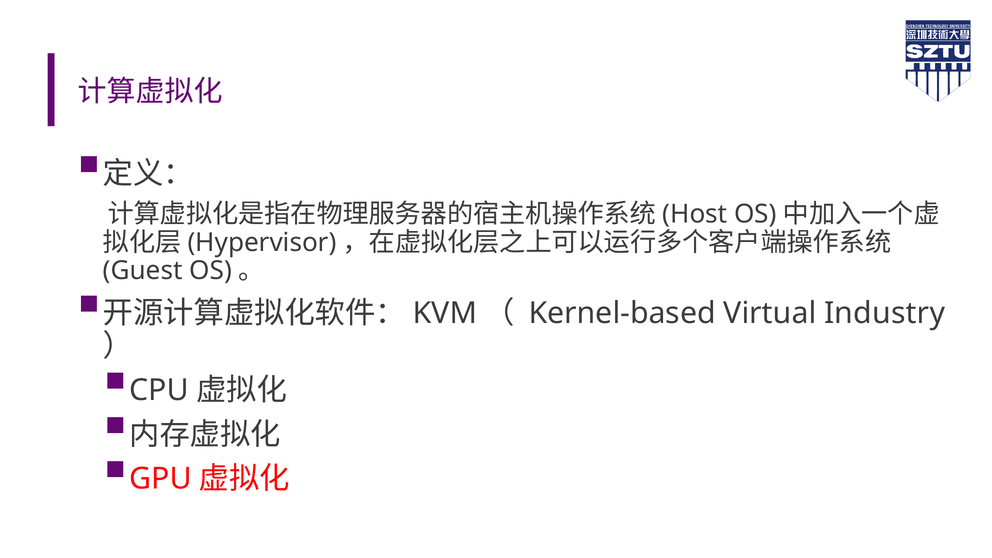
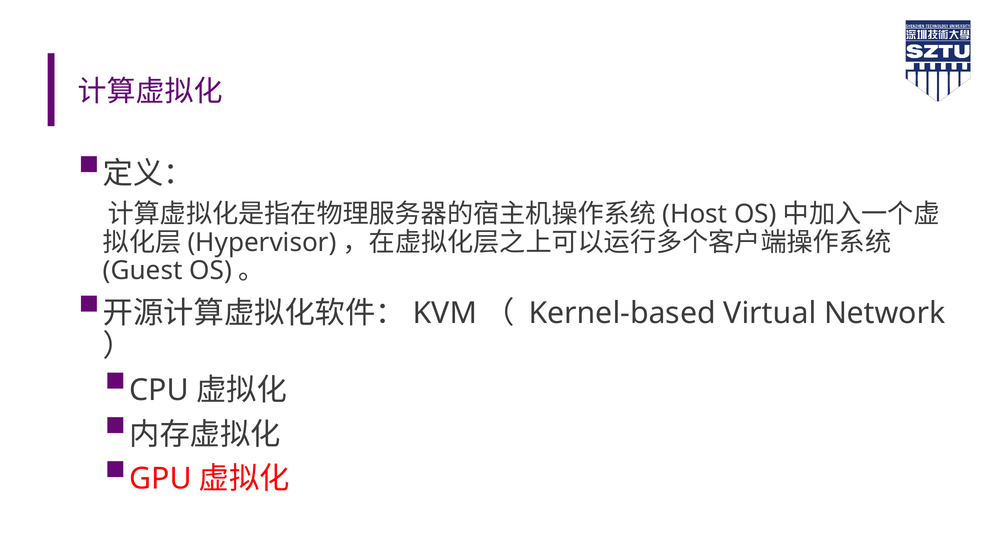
Industry: Industry -> Network
